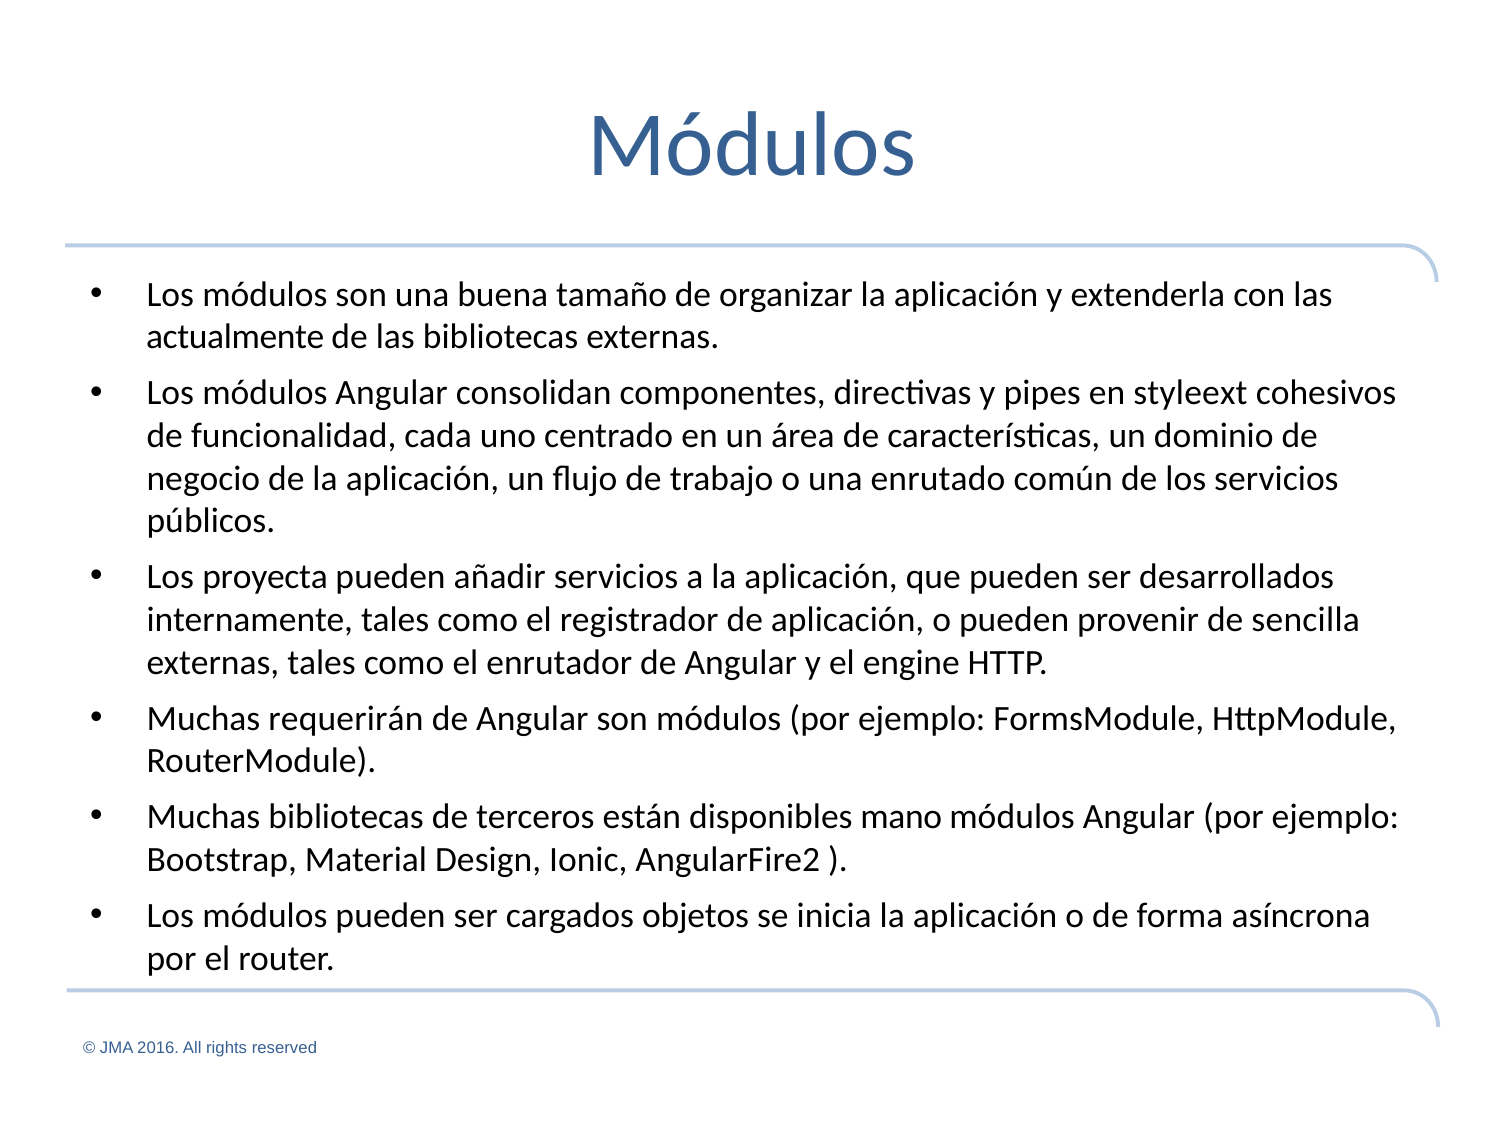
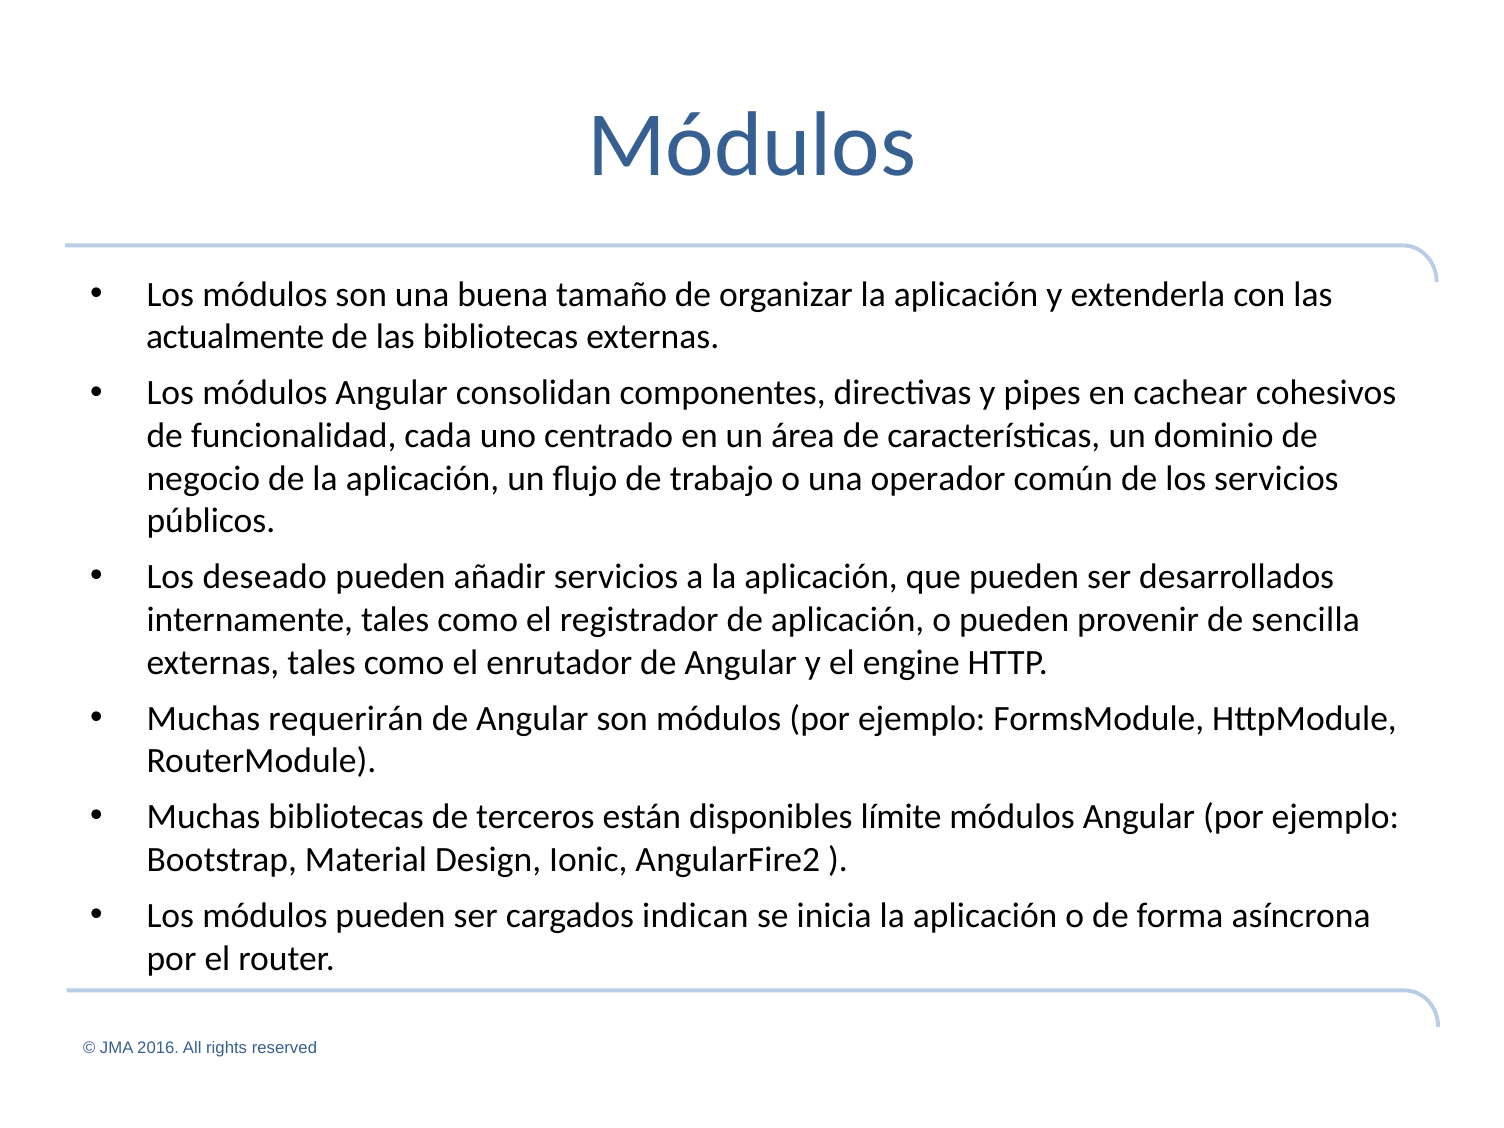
styleext: styleext -> cachear
enrutado: enrutado -> operador
proyecta: proyecta -> deseado
mano: mano -> límite
objetos: objetos -> indican
